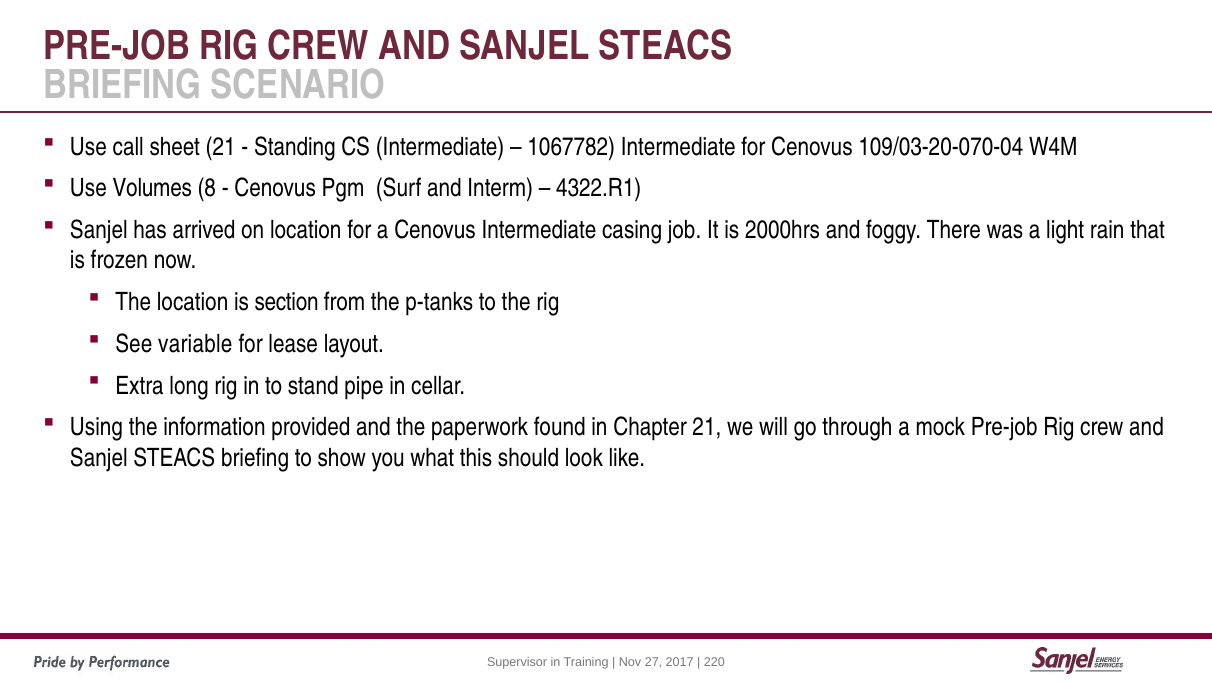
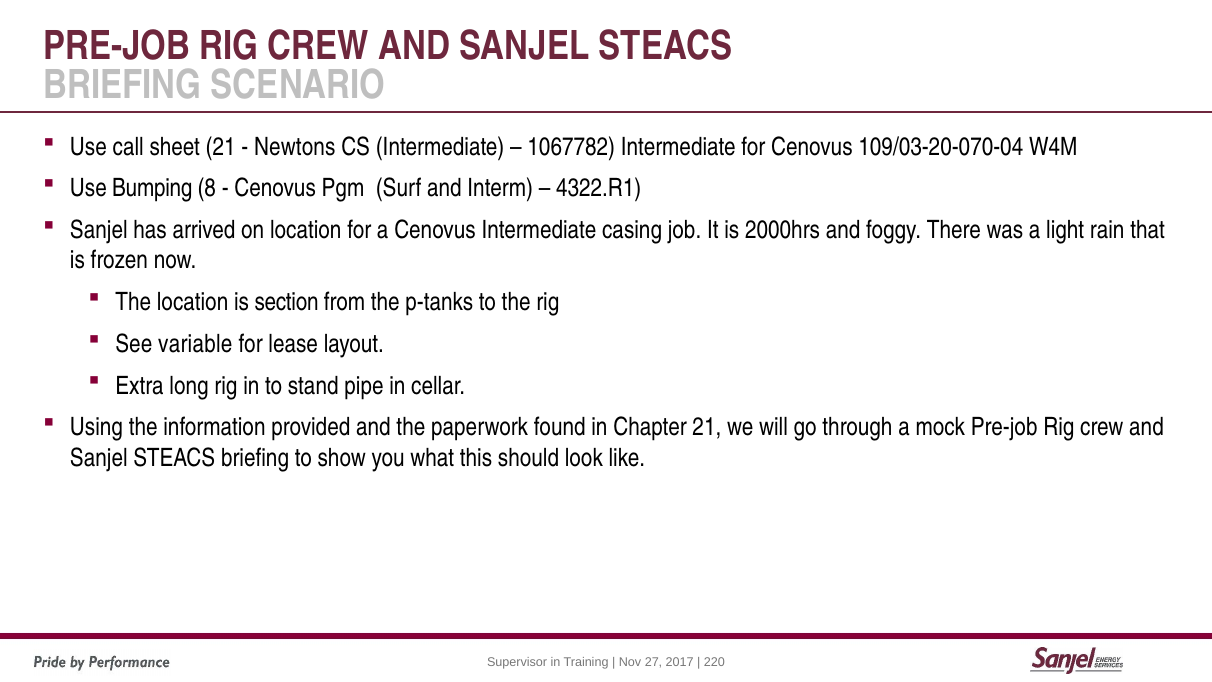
Standing: Standing -> Newtons
Volumes: Volumes -> Bumping
